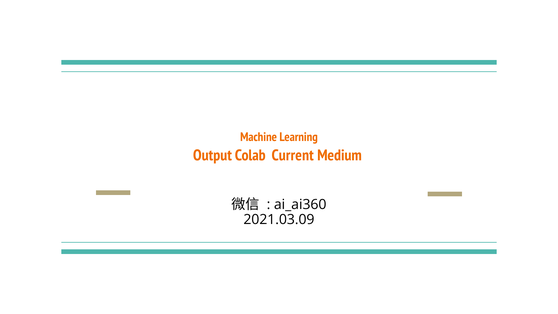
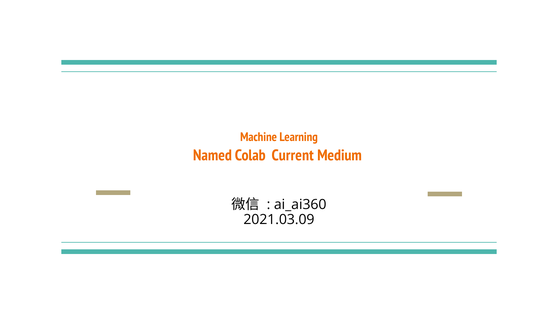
Output: Output -> Named
